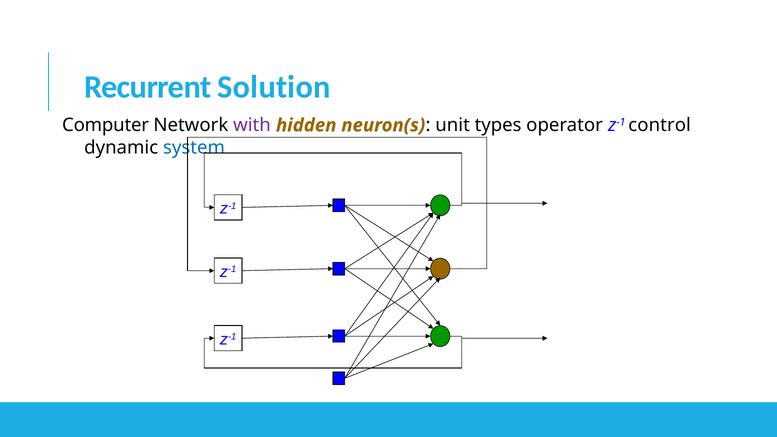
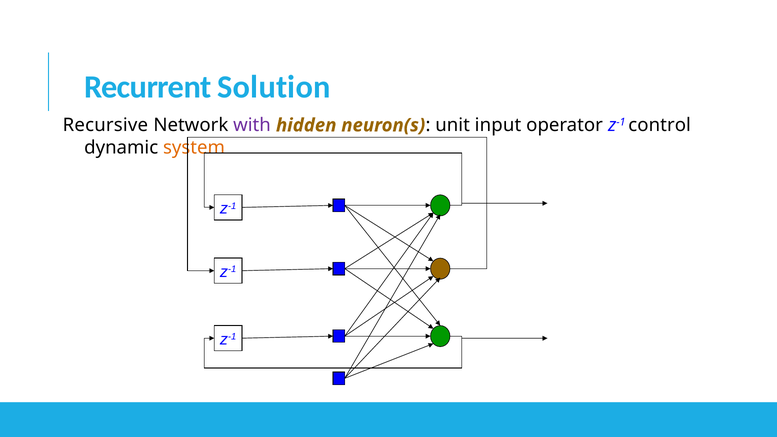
Computer: Computer -> Recursive
types: types -> input
system colour: blue -> orange
